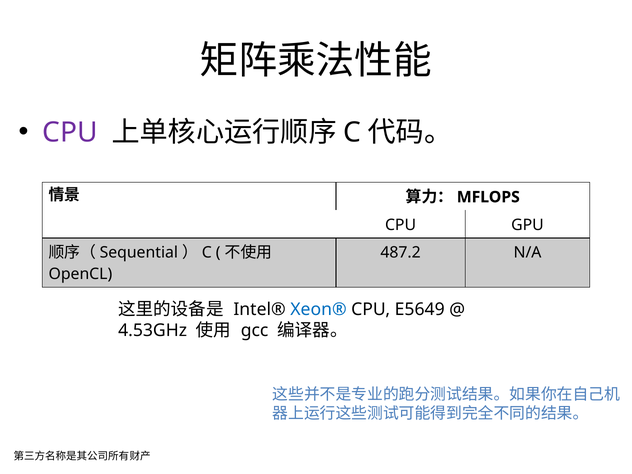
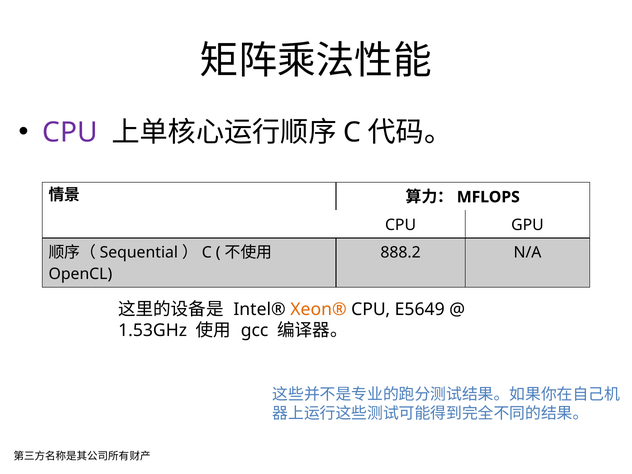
487.2: 487.2 -> 888.2
Xeon® colour: blue -> orange
4.53GHz: 4.53GHz -> 1.53GHz
